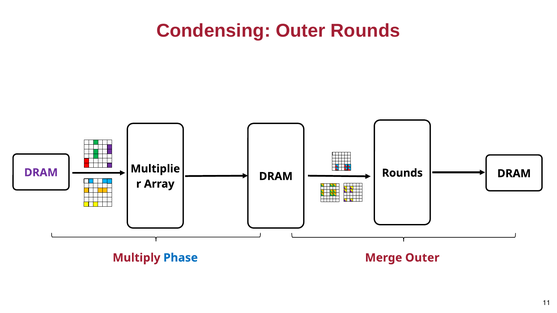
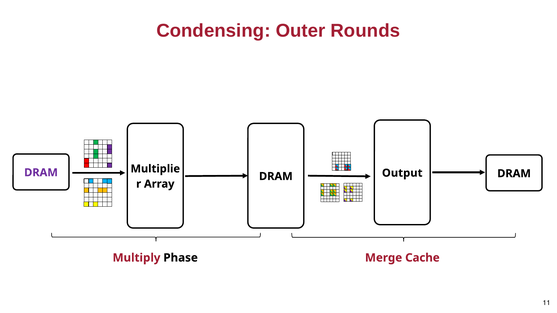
Rounds at (402, 173): Rounds -> Output
Phase colour: blue -> black
Merge Outer: Outer -> Cache
